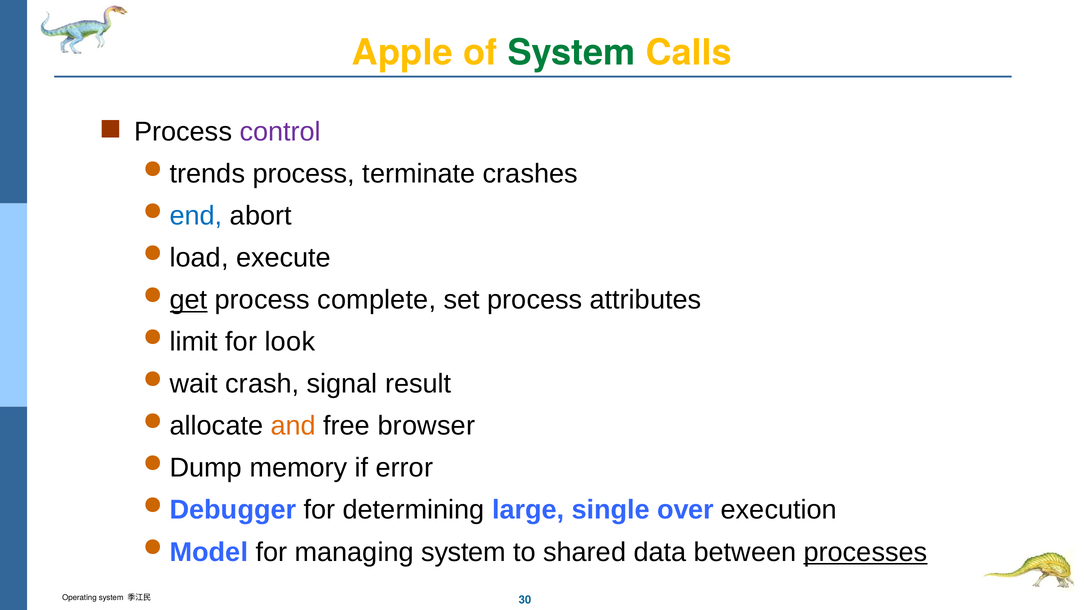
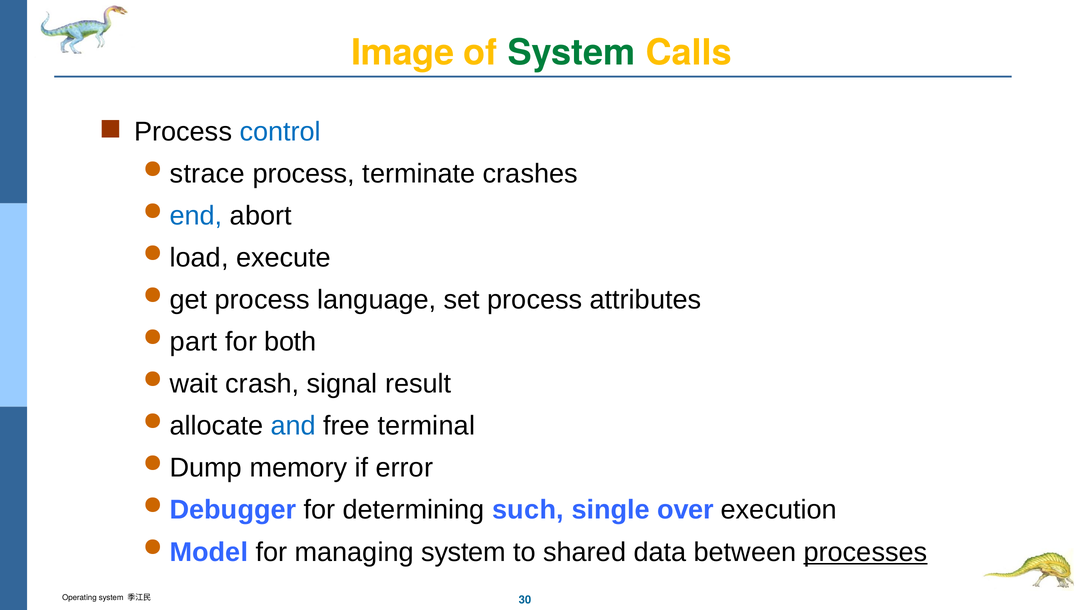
Apple: Apple -> Image
control colour: purple -> blue
trends: trends -> strace
get underline: present -> none
complete: complete -> language
limit: limit -> part
look: look -> both
and colour: orange -> blue
browser: browser -> terminal
large: large -> such
